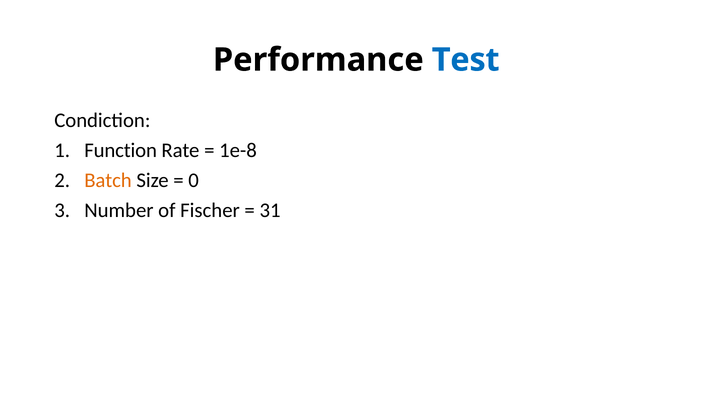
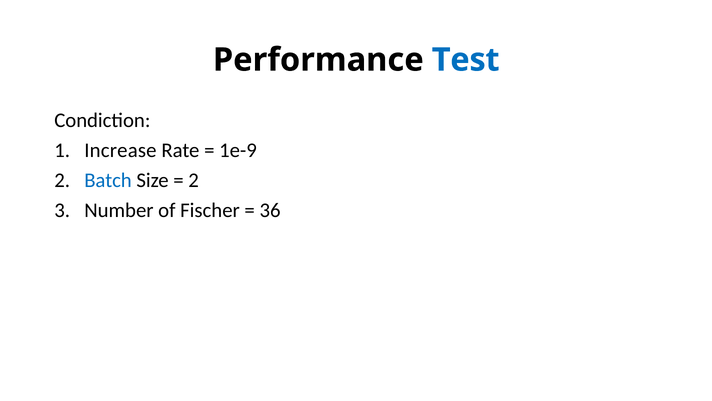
Function: Function -> Increase
1e-8: 1e-8 -> 1e-9
Batch colour: orange -> blue
0 at (194, 180): 0 -> 2
31: 31 -> 36
